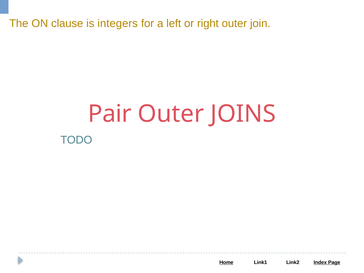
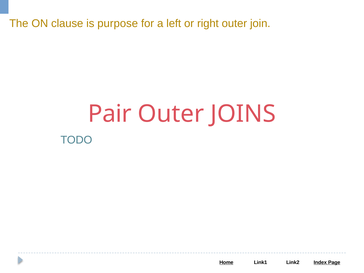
integers: integers -> purpose
